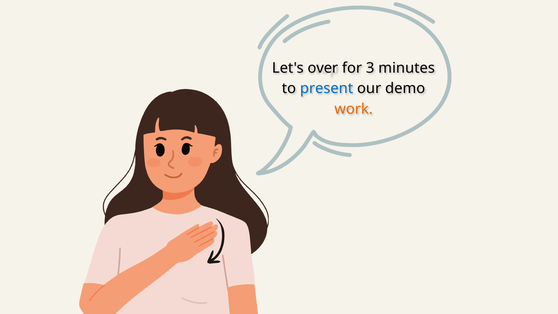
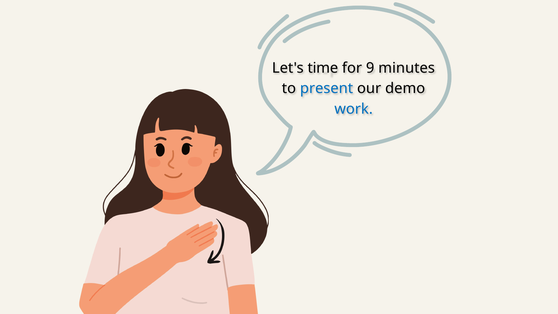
over: over -> time
3: 3 -> 9
work colour: orange -> blue
